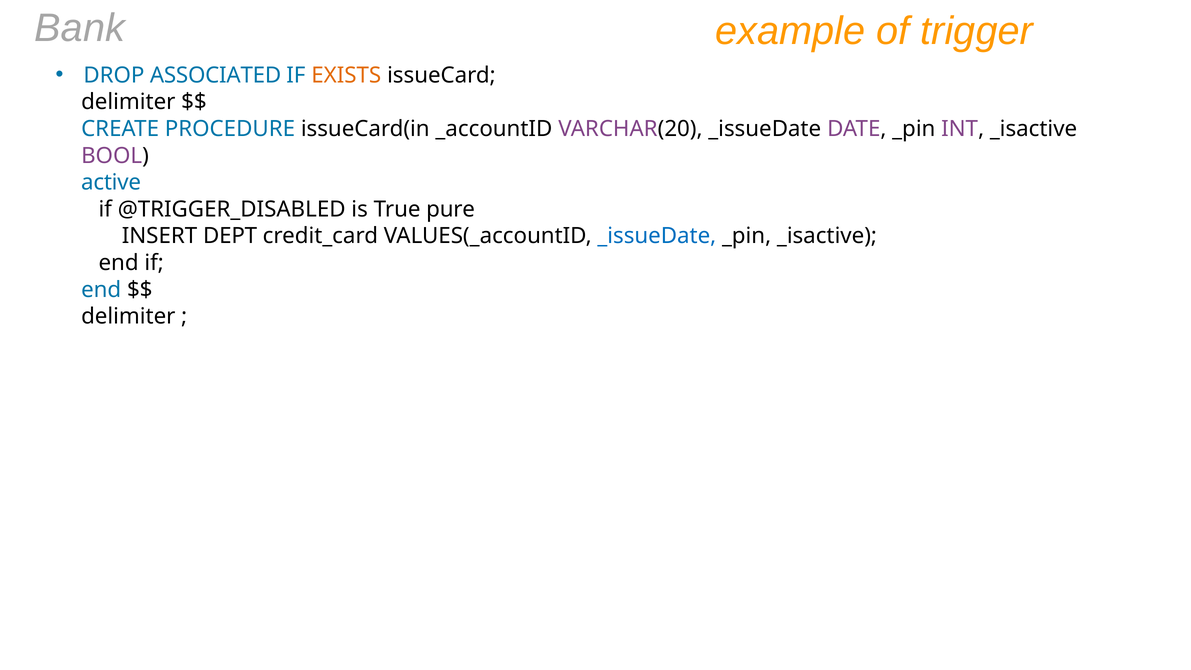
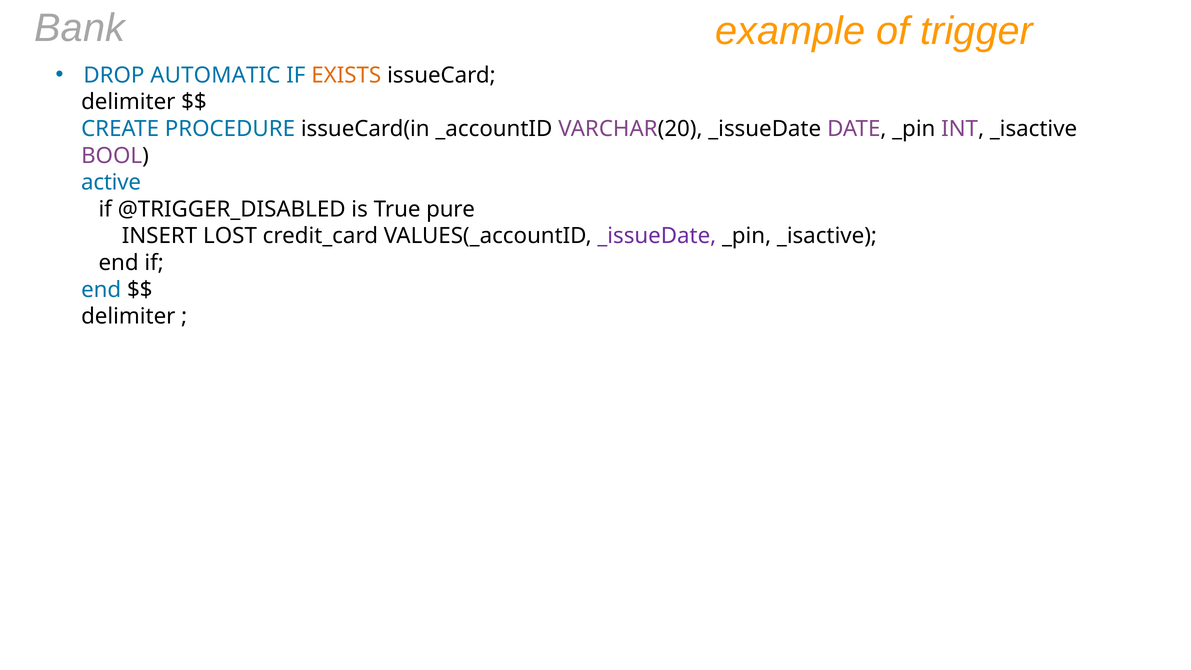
ASSOCIATED: ASSOCIATED -> AUTOMATIC
DEPT: DEPT -> LOST
_issueDate at (657, 236) colour: blue -> purple
